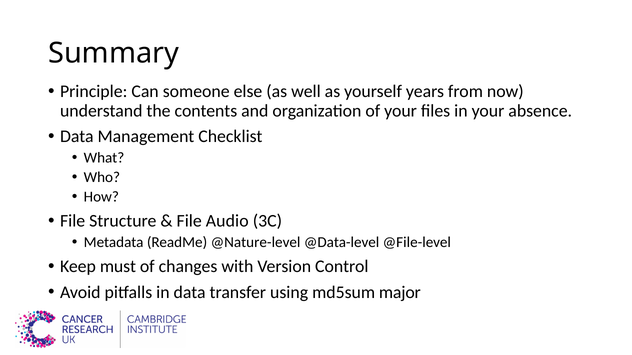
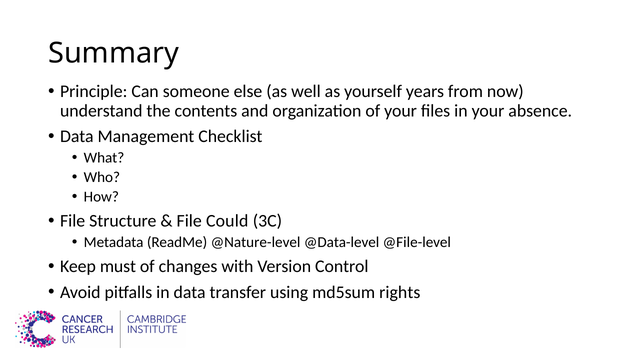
Audio: Audio -> Could
major: major -> rights
